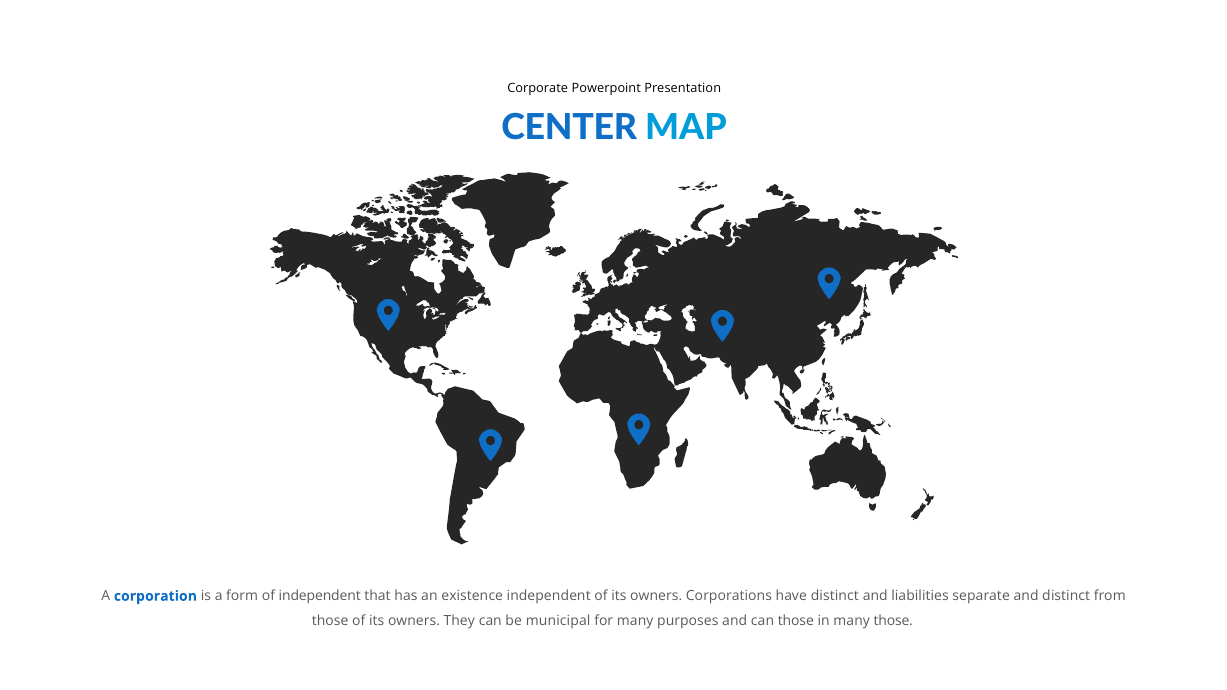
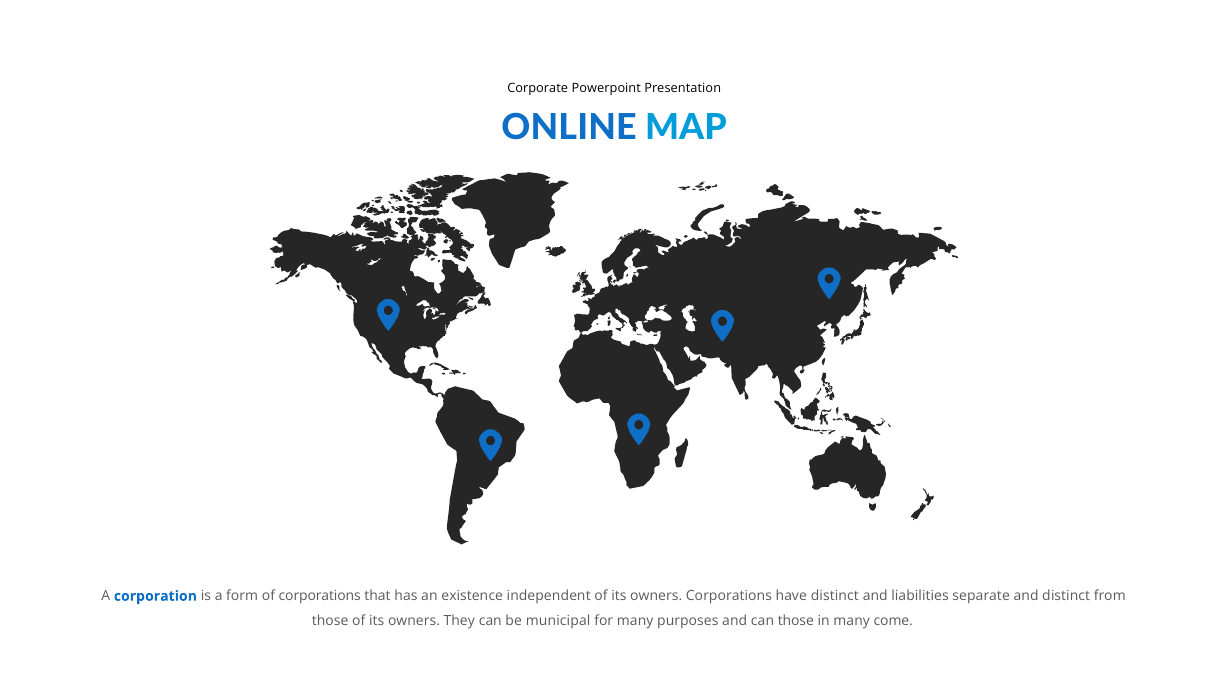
CENTER: CENTER -> ONLINE
of independent: independent -> corporations
many those: those -> come
